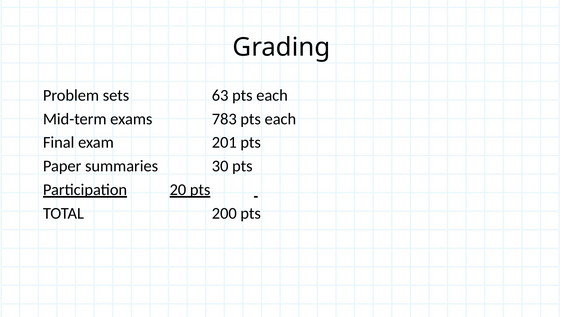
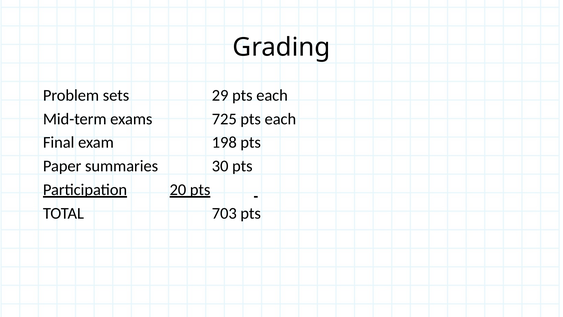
63: 63 -> 29
783: 783 -> 725
201: 201 -> 198
200: 200 -> 703
